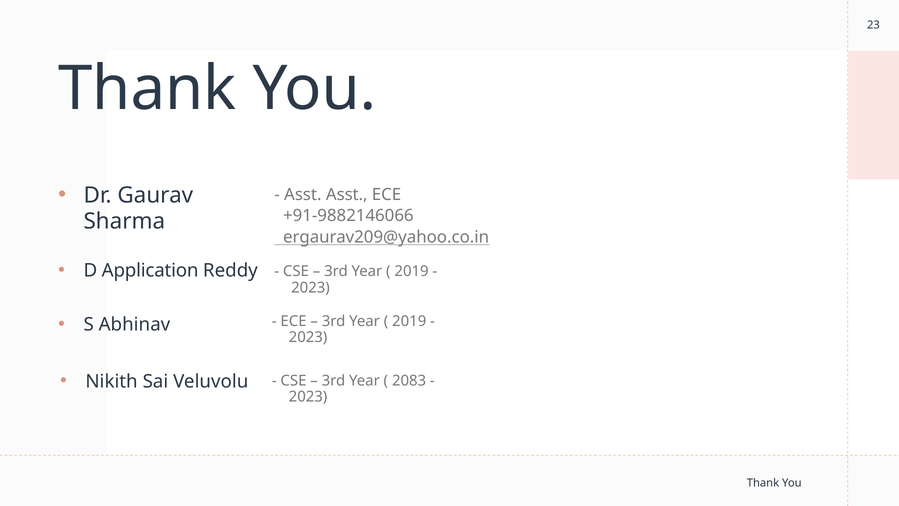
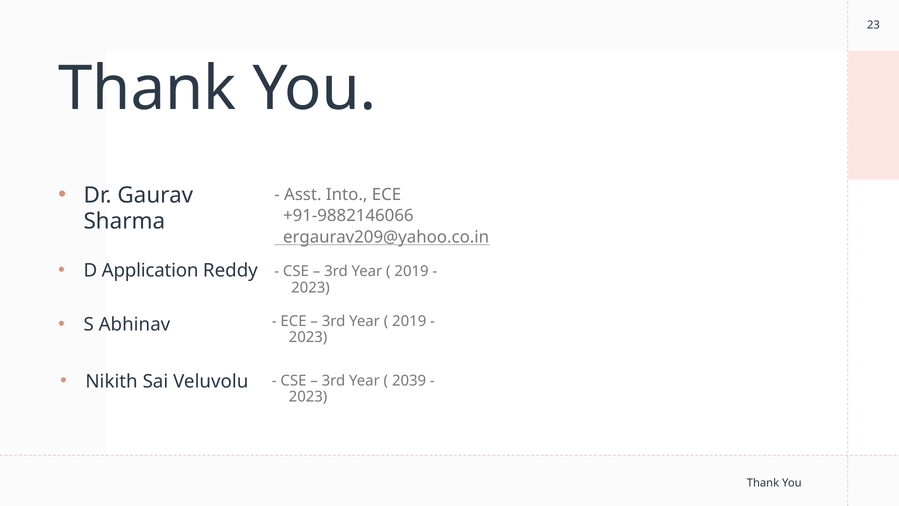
Asst Asst: Asst -> Into
2083: 2083 -> 2039
